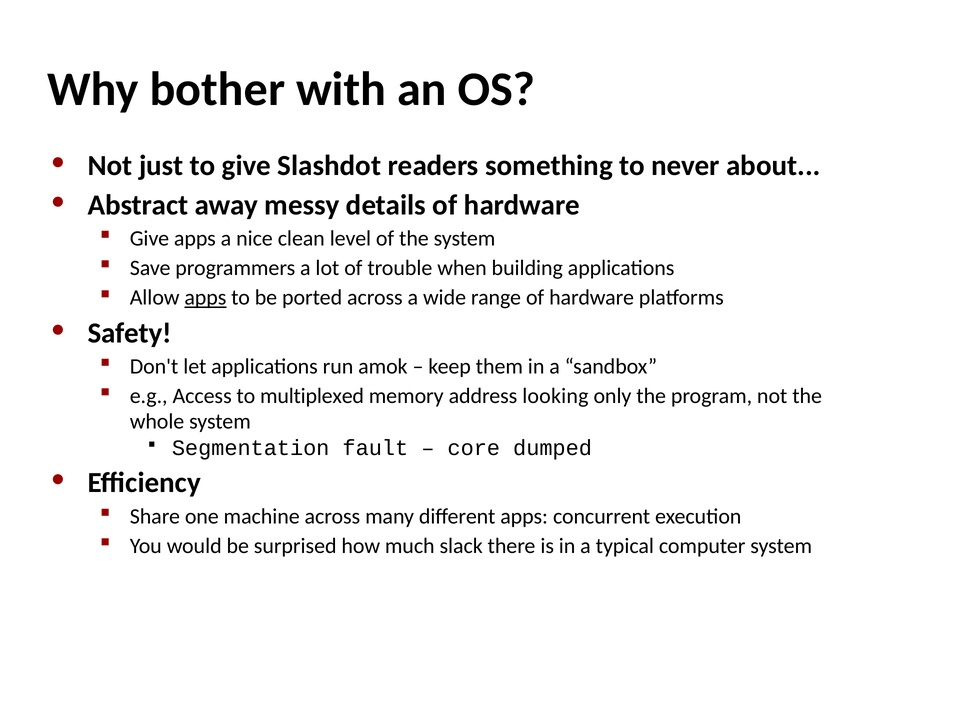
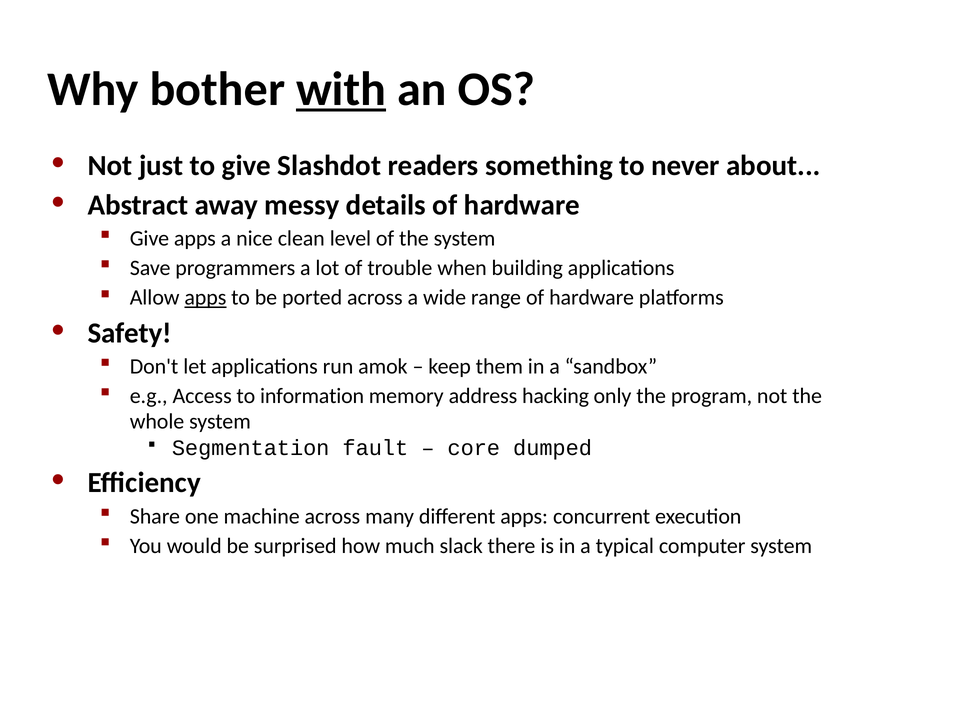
with underline: none -> present
multiplexed: multiplexed -> information
looking: looking -> hacking
